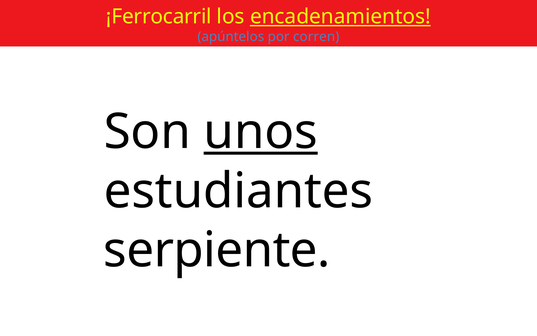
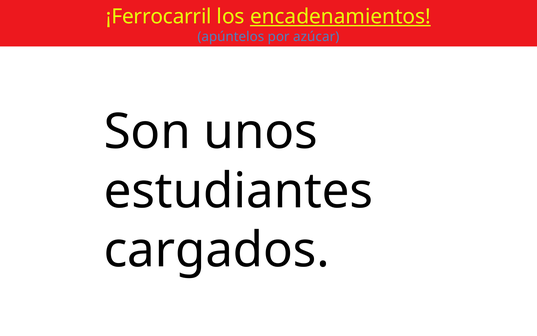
corren: corren -> azúcar
unos underline: present -> none
serpiente: serpiente -> cargados
